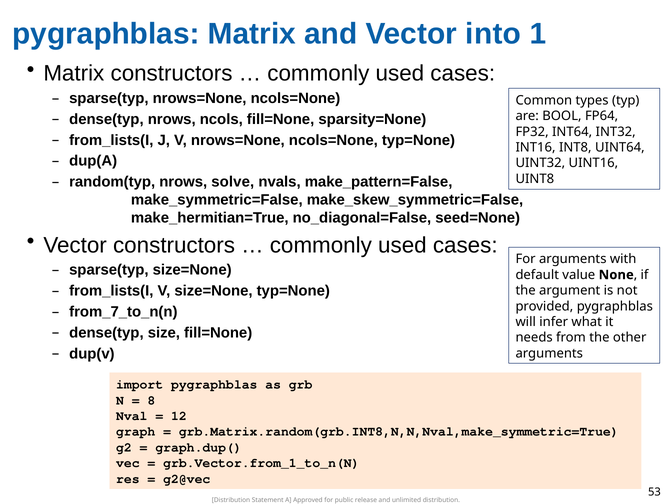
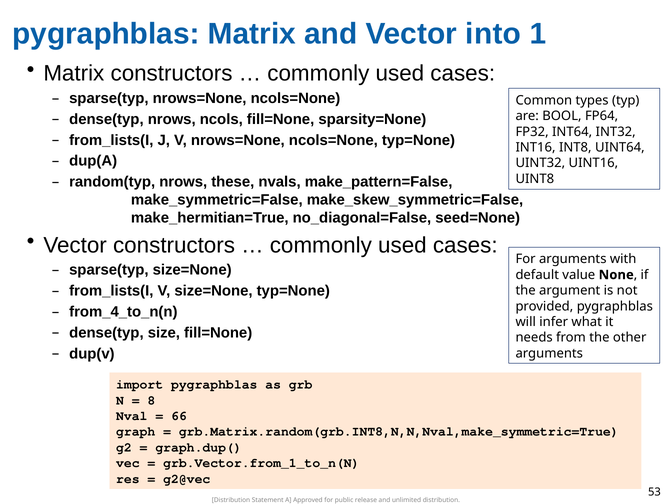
solve: solve -> these
from_7_to_n(n: from_7_to_n(n -> from_4_to_n(n
12: 12 -> 66
